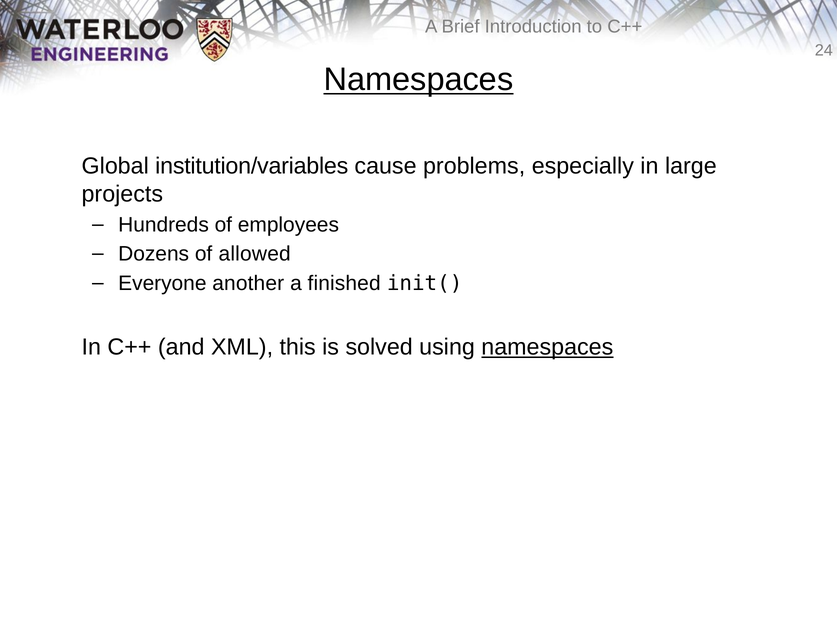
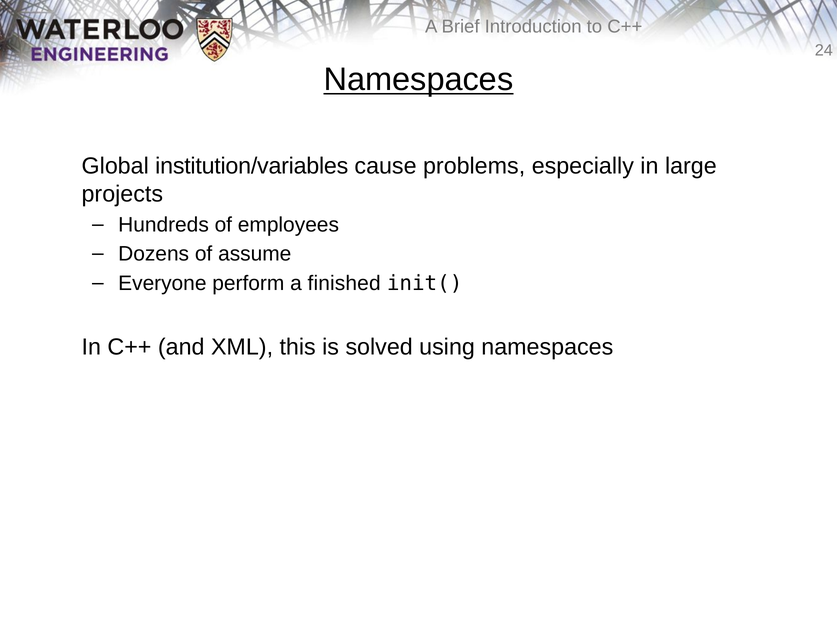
allowed: allowed -> assume
another: another -> perform
namespaces at (547, 347) underline: present -> none
